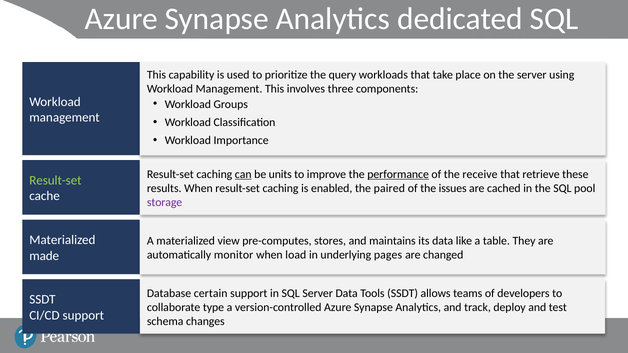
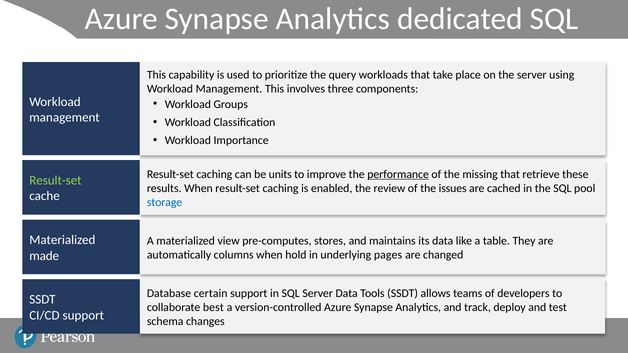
can underline: present -> none
receive: receive -> missing
paired: paired -> review
storage colour: purple -> blue
monitor: monitor -> columns
load: load -> hold
type: type -> best
